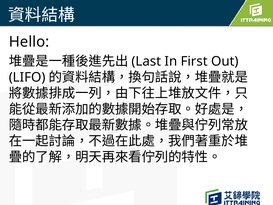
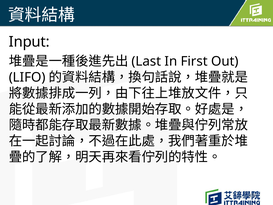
Hello: Hello -> Input
